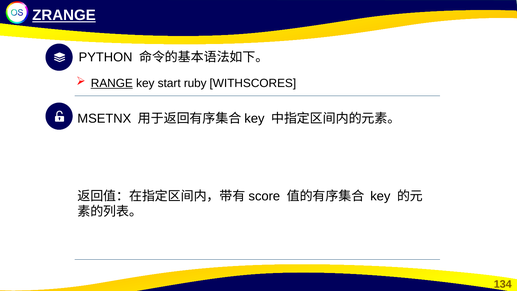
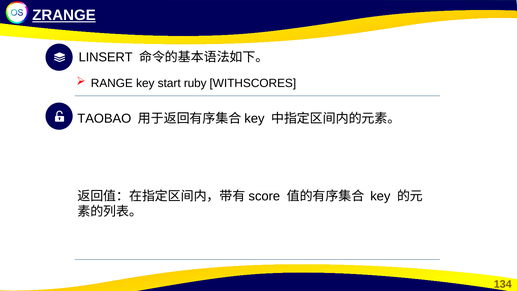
PYTHON: PYTHON -> LINSERT
RANGE underline: present -> none
MSETNX: MSETNX -> TAOBAO
